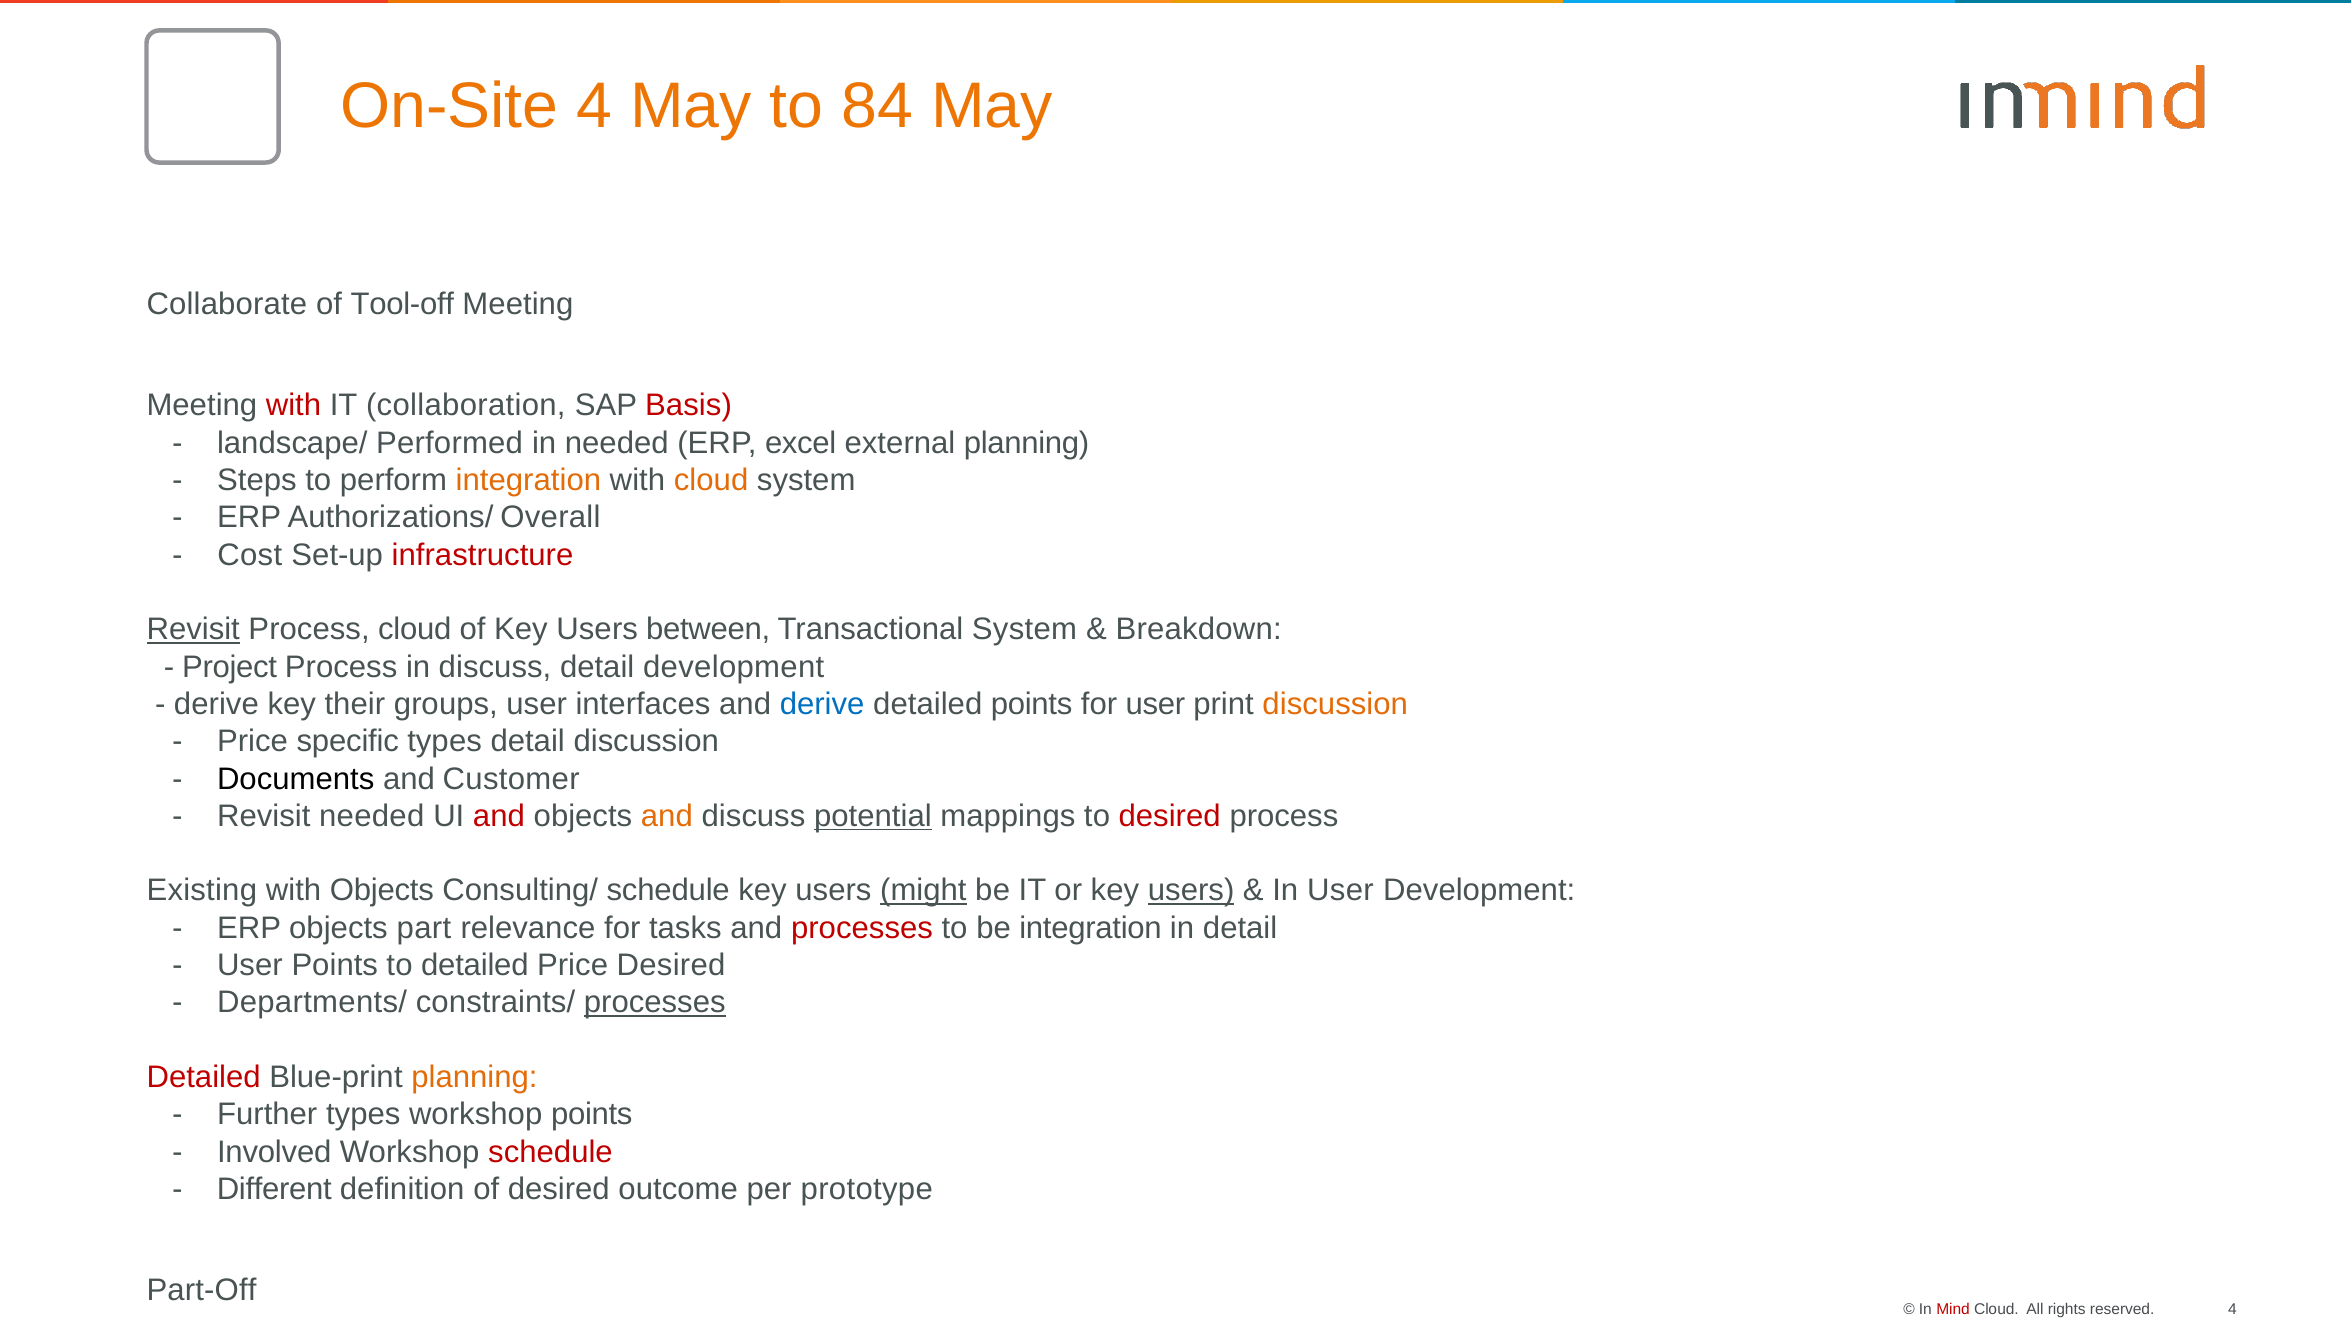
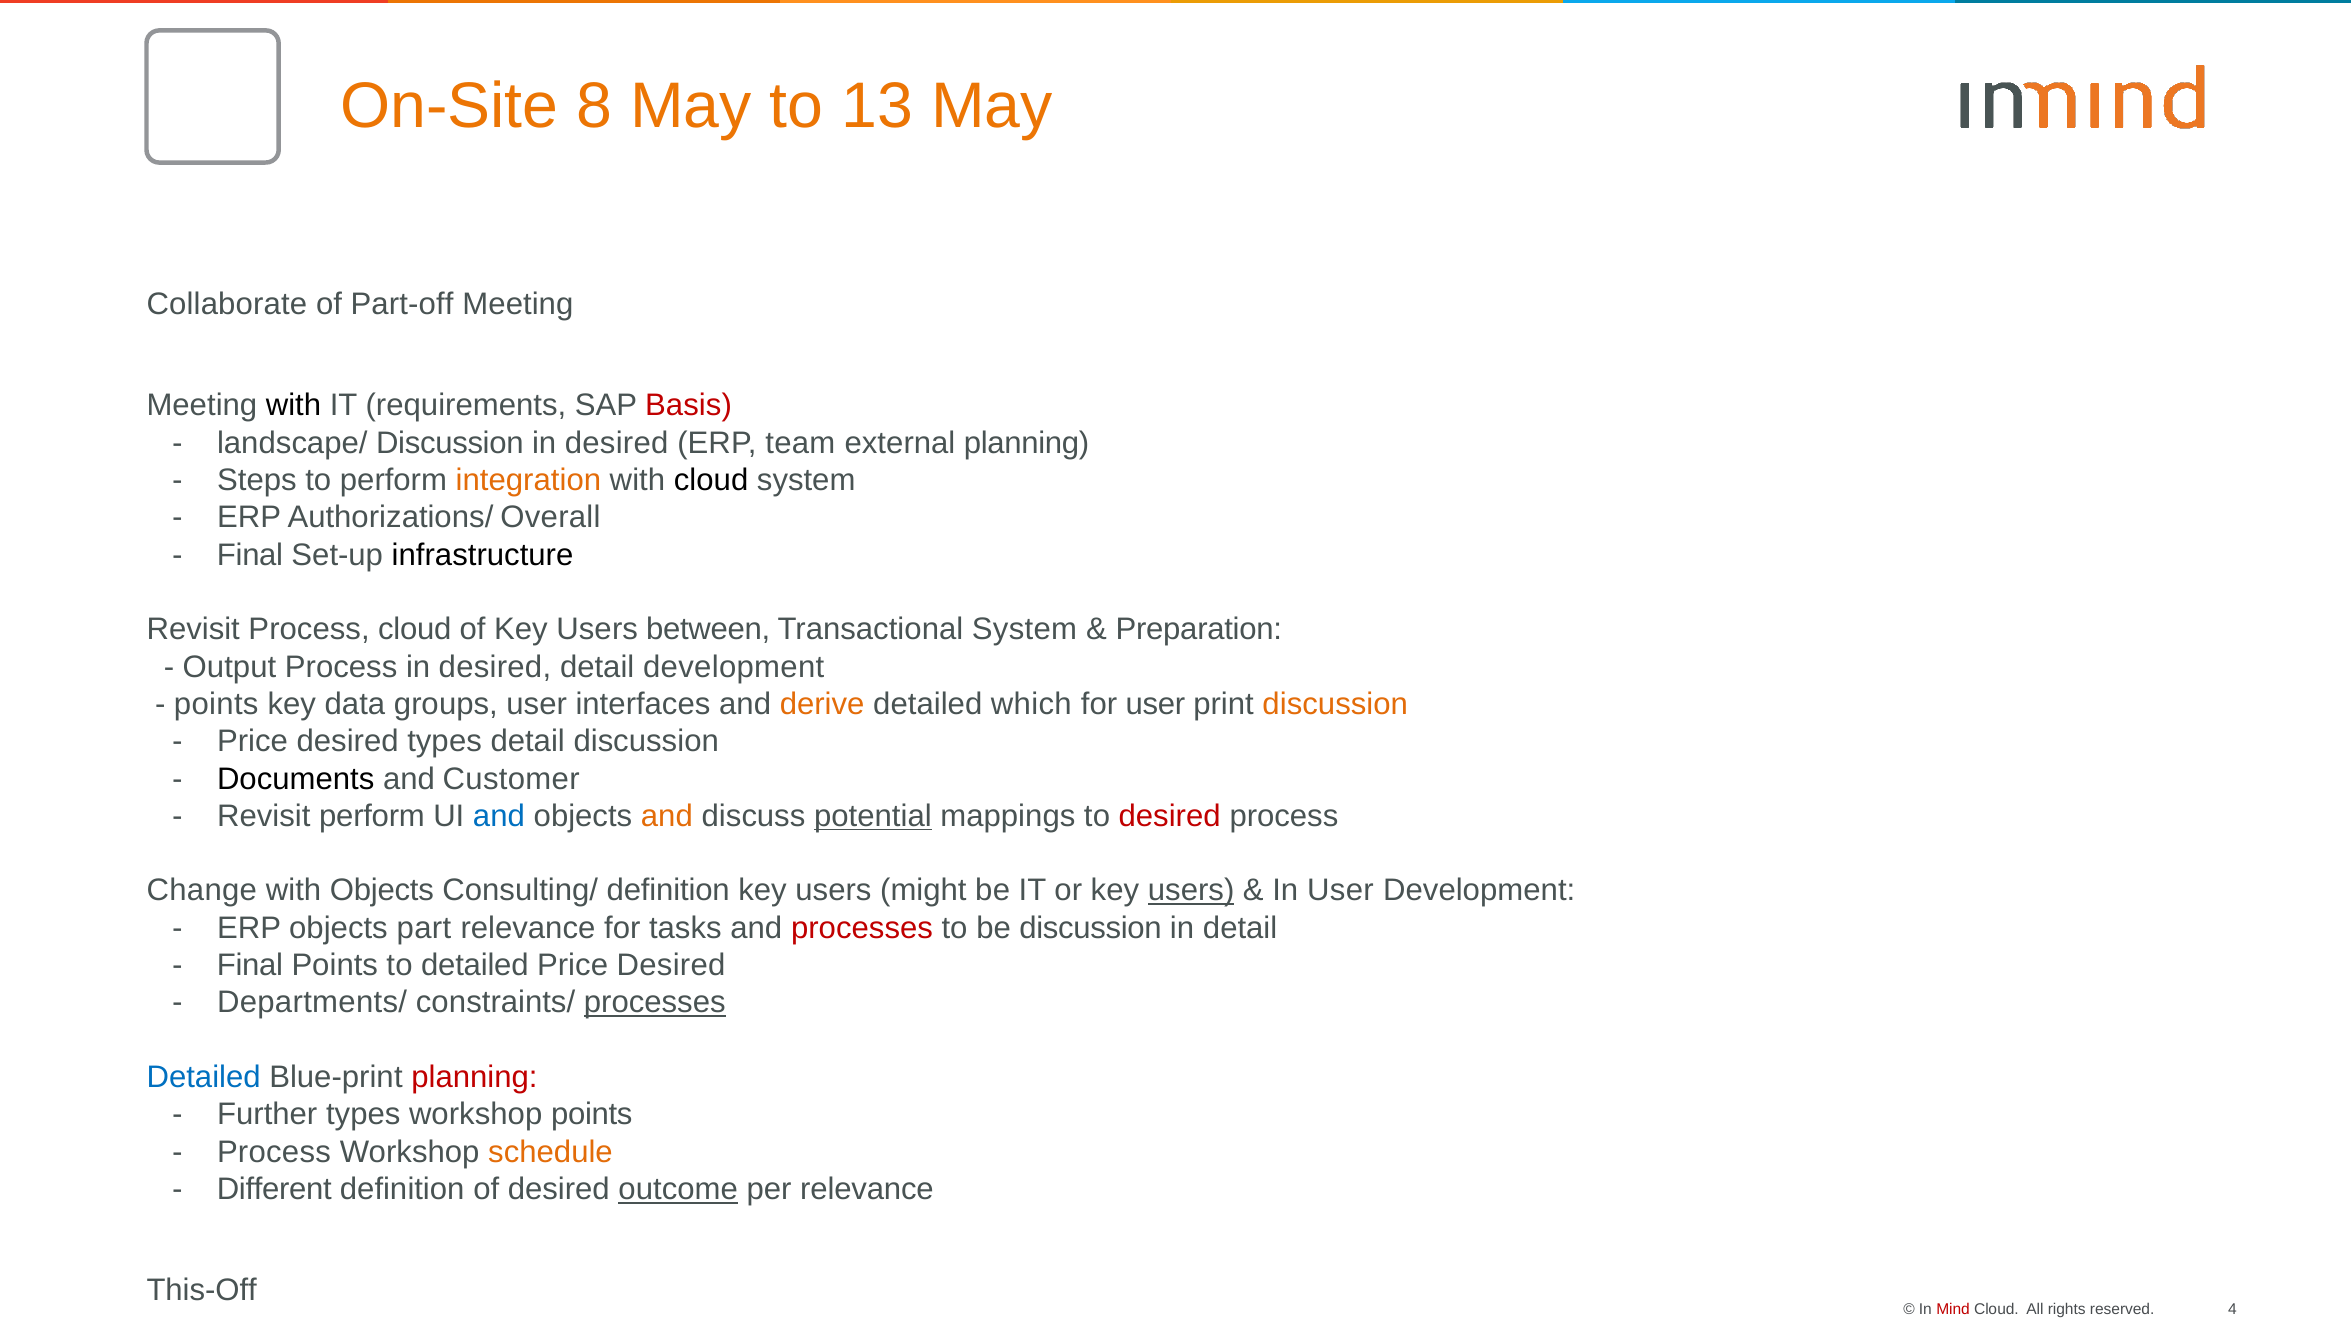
On-Site 4: 4 -> 8
84: 84 -> 13
Tool-off: Tool-off -> Part-off
with at (293, 406) colour: red -> black
collaboration: collaboration -> requirements
landscape/ Performed: Performed -> Discussion
needed at (617, 443): needed -> desired
excel: excel -> team
cloud at (711, 480) colour: orange -> black
Cost at (250, 555): Cost -> Final
infrastructure colour: red -> black
Revisit at (193, 630) underline: present -> none
Breakdown: Breakdown -> Preparation
Project: Project -> Output
Process in discuss: discuss -> desired
derive at (216, 704): derive -> points
their: their -> data
derive at (822, 704) colour: blue -> orange
detailed points: points -> which
specific at (348, 742): specific -> desired
Revisit needed: needed -> perform
and at (499, 816) colour: red -> blue
Existing: Existing -> Change
Consulting/ schedule: schedule -> definition
might underline: present -> none
be integration: integration -> discussion
User at (250, 966): User -> Final
Detailed at (204, 1078) colour: red -> blue
planning at (474, 1078) colour: orange -> red
Involved at (274, 1152): Involved -> Process
schedule at (550, 1152) colour: red -> orange
outcome underline: none -> present
per prototype: prototype -> relevance
Part-Off: Part-Off -> This-Off
